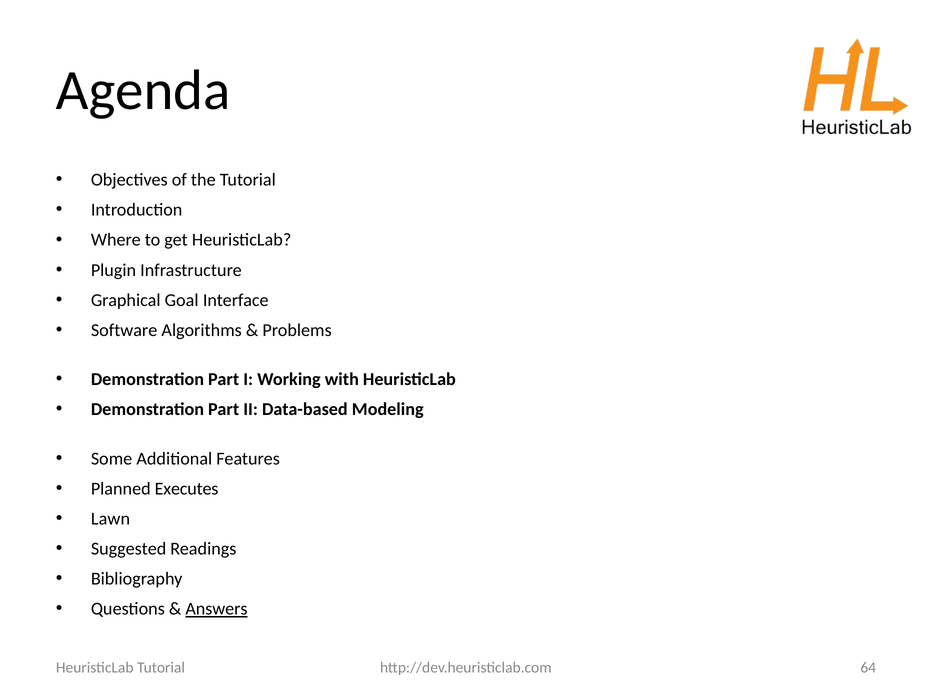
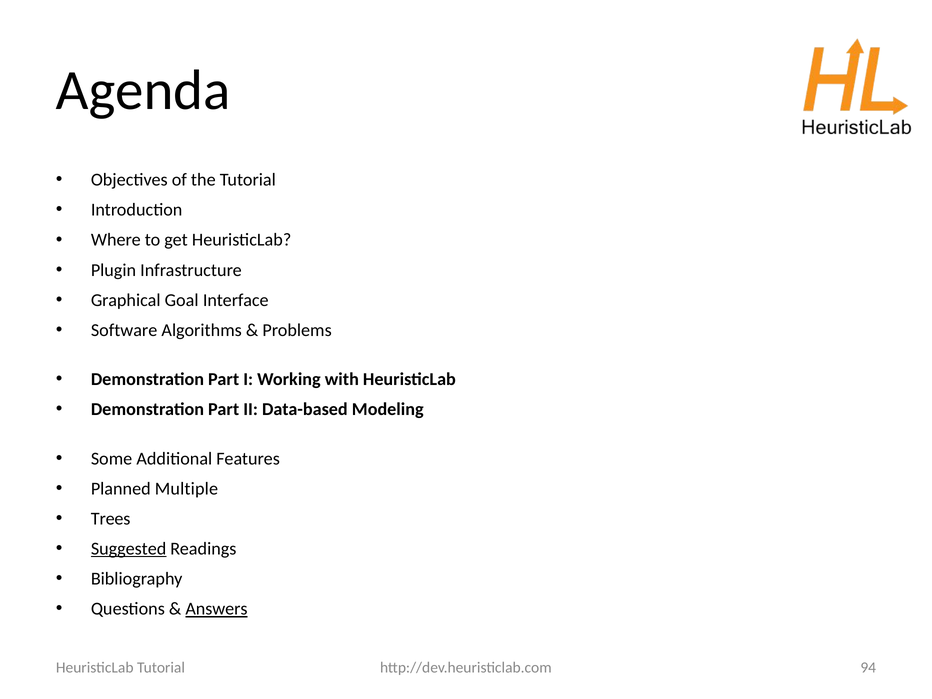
Executes: Executes -> Multiple
Lawn: Lawn -> Trees
Suggested underline: none -> present
64: 64 -> 94
